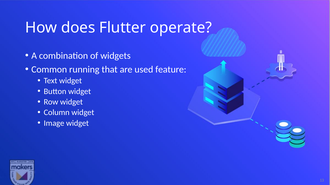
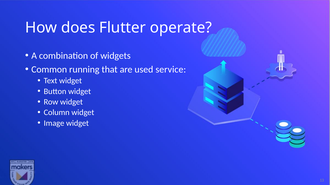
feature: feature -> service
